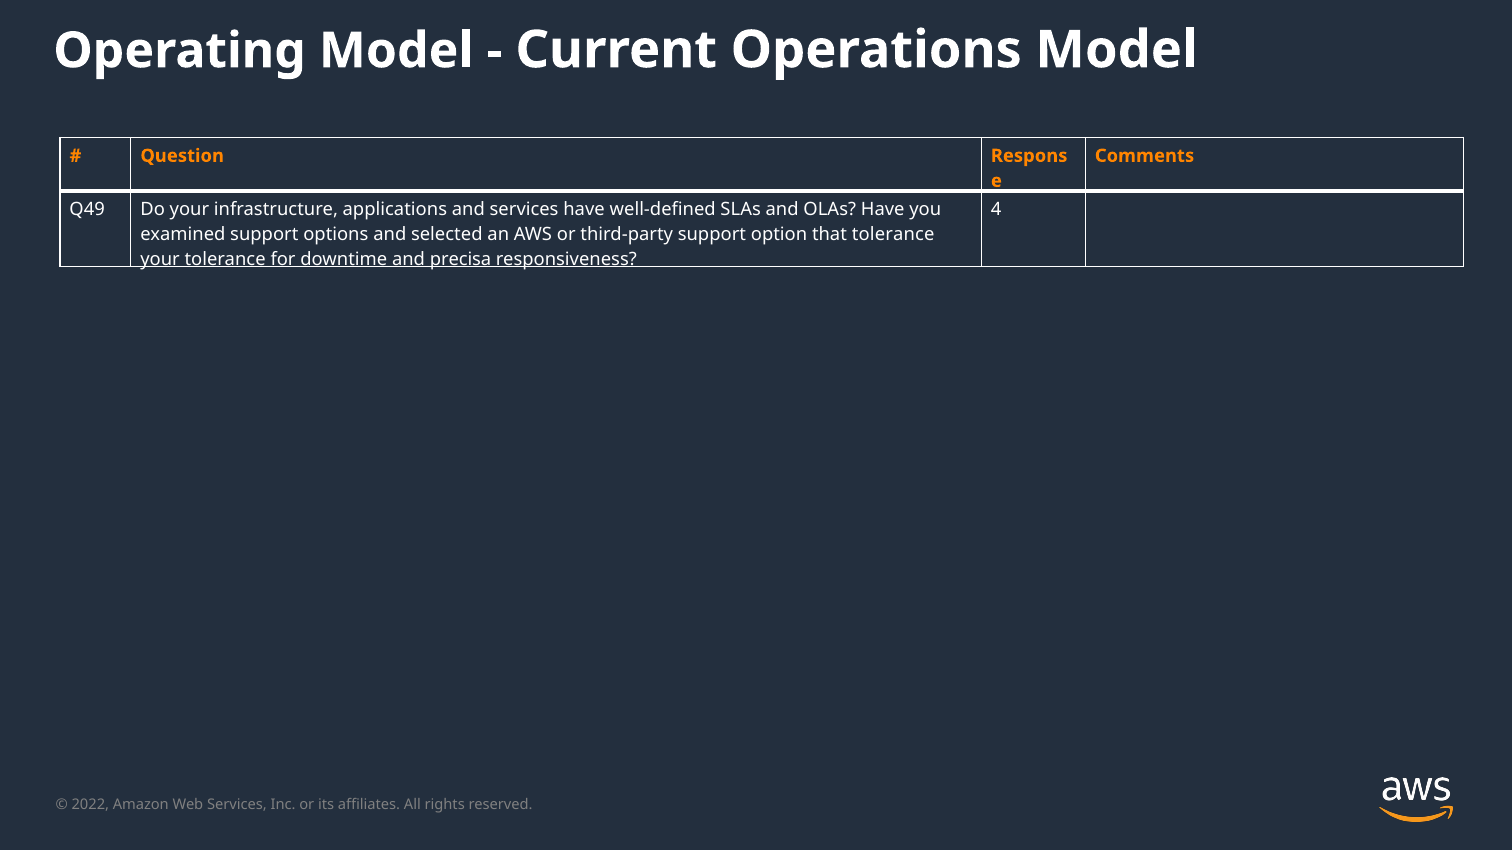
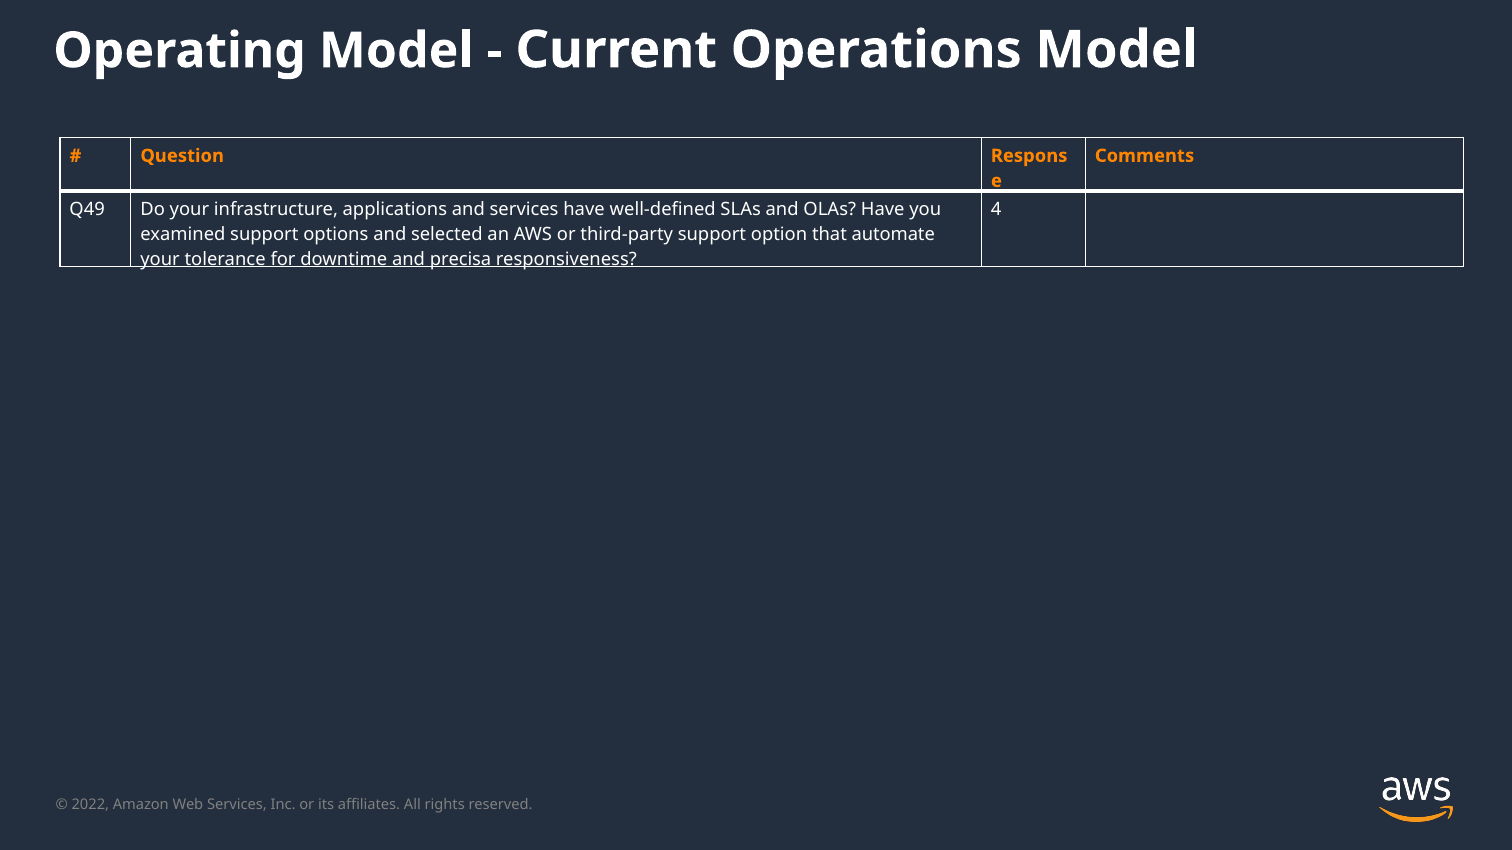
that tolerance: tolerance -> automate
